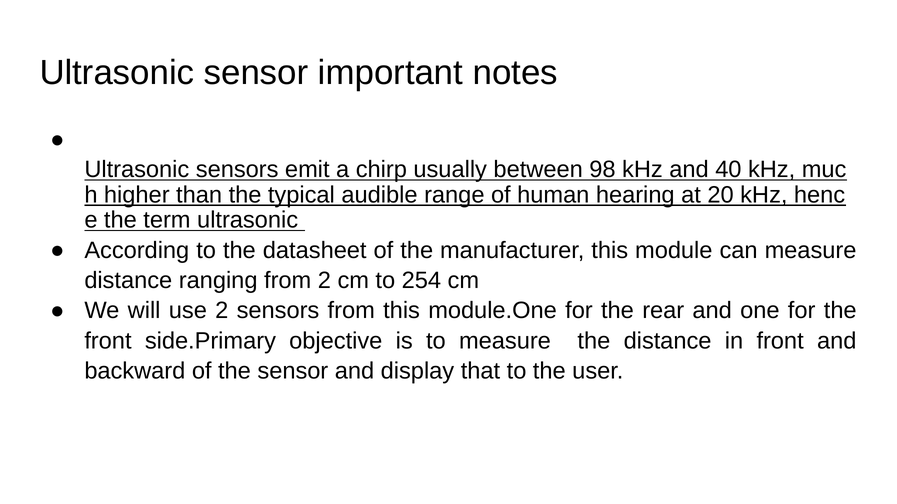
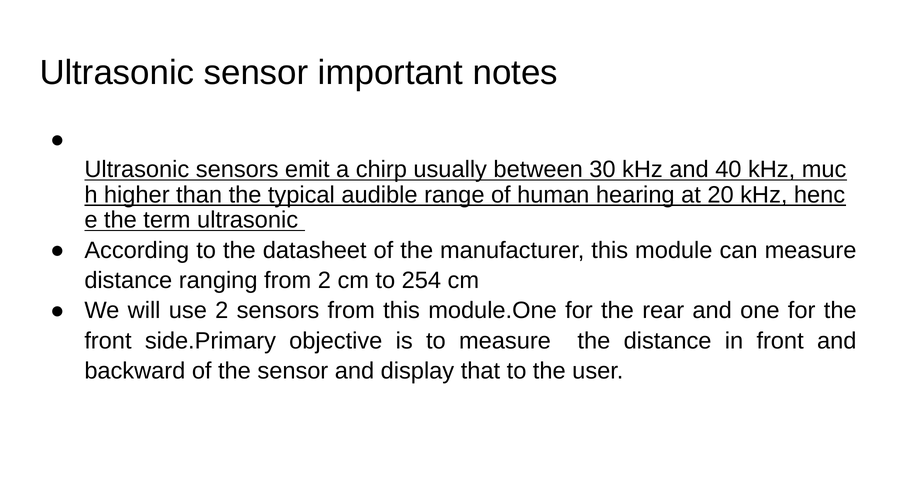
98: 98 -> 30
